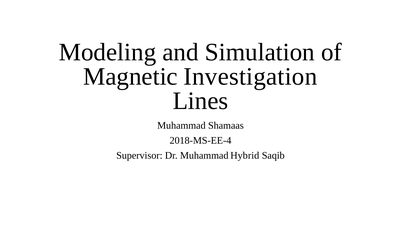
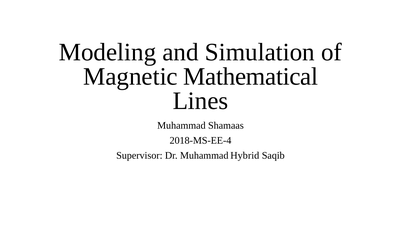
Investigation: Investigation -> Mathematical
